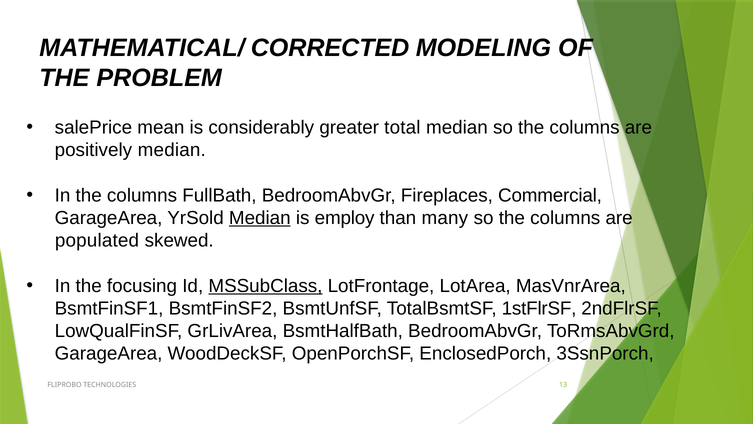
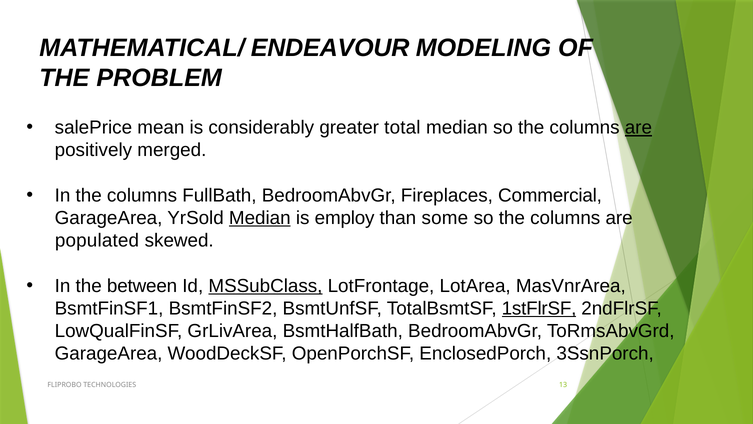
CORRECTED: CORRECTED -> ENDEAVOUR
are at (638, 127) underline: none -> present
positively median: median -> merged
many: many -> some
focusing: focusing -> between
1stFlrSF underline: none -> present
